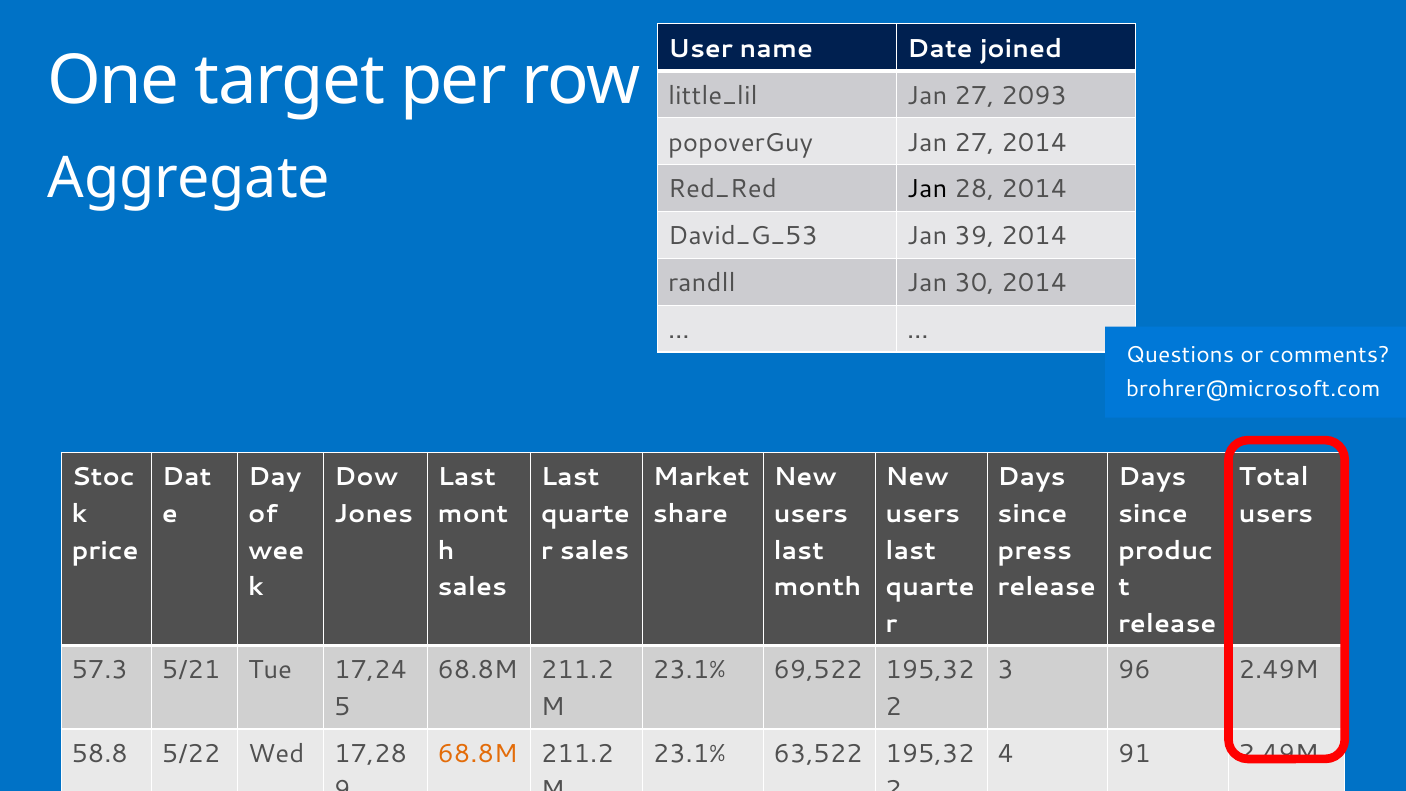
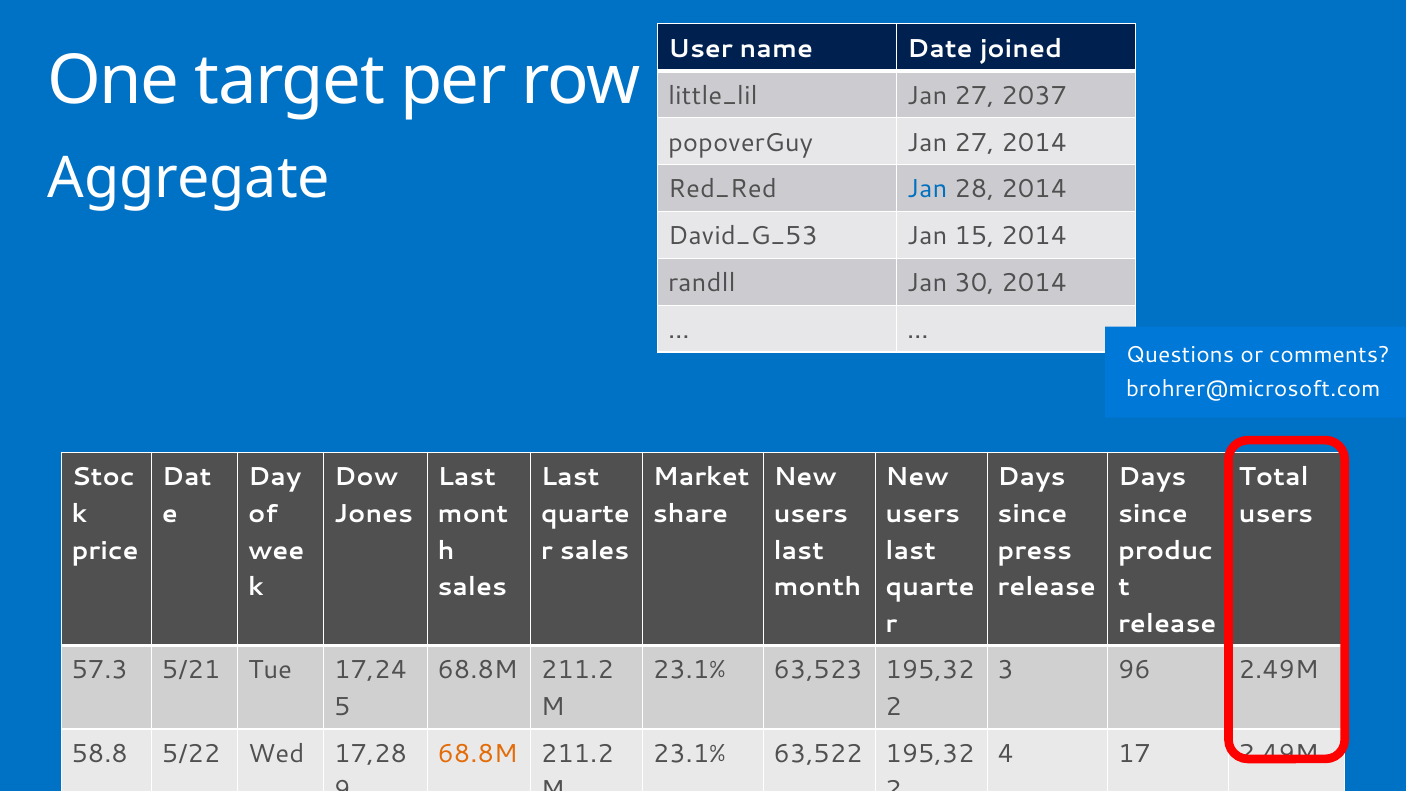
2093: 2093 -> 2037
Jan at (927, 189) colour: black -> blue
39: 39 -> 15
69,522: 69,522 -> 63,523
91: 91 -> 17
